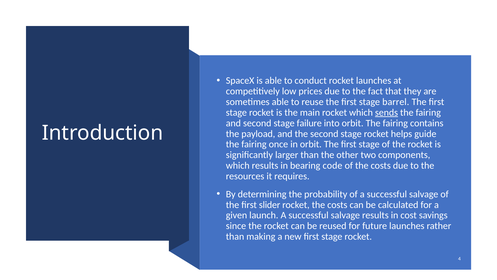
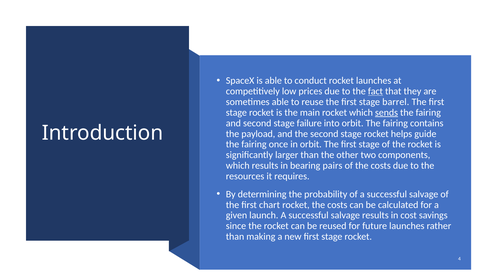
fact underline: none -> present
code: code -> pairs
slider: slider -> chart
